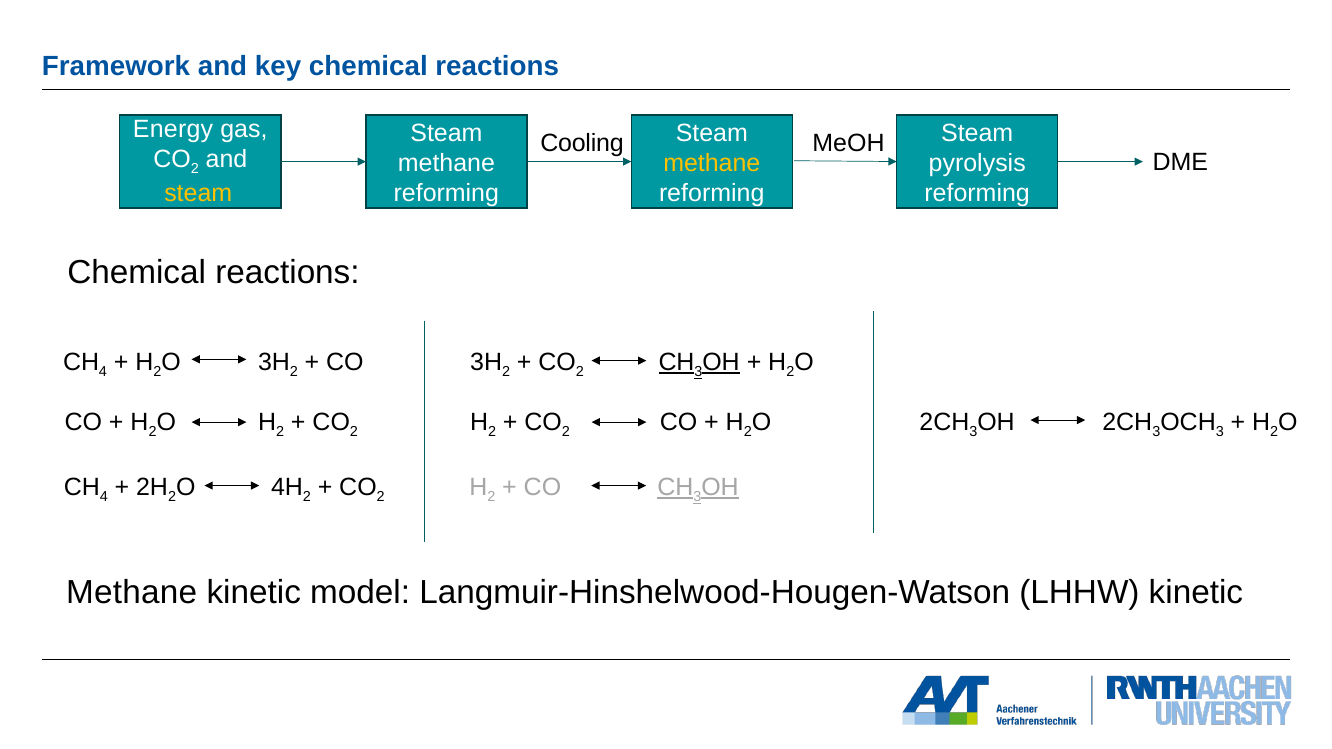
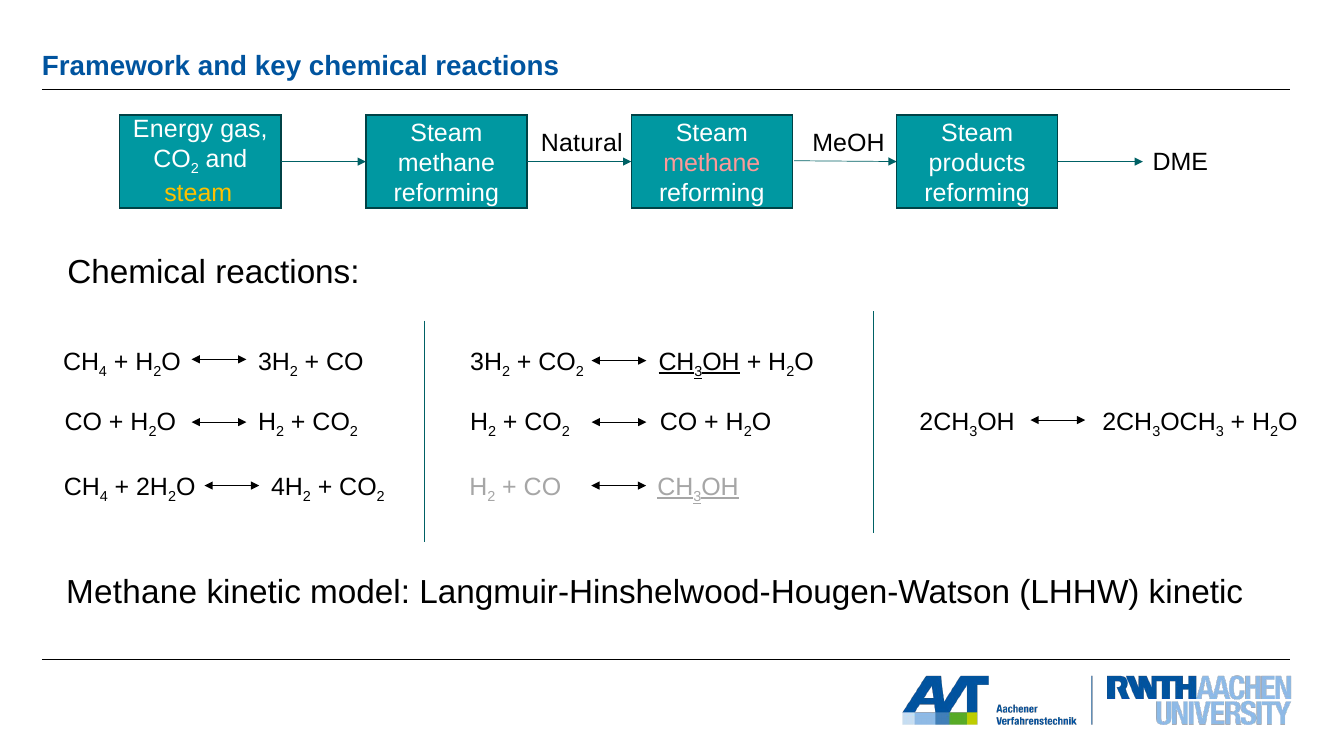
Cooling: Cooling -> Natural
methane at (712, 163) colour: yellow -> pink
pyrolysis: pyrolysis -> products
